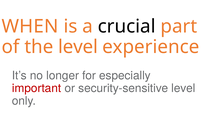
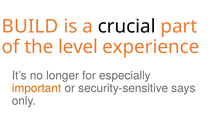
WHEN: WHEN -> BUILD
important colour: red -> orange
security-sensitive level: level -> says
